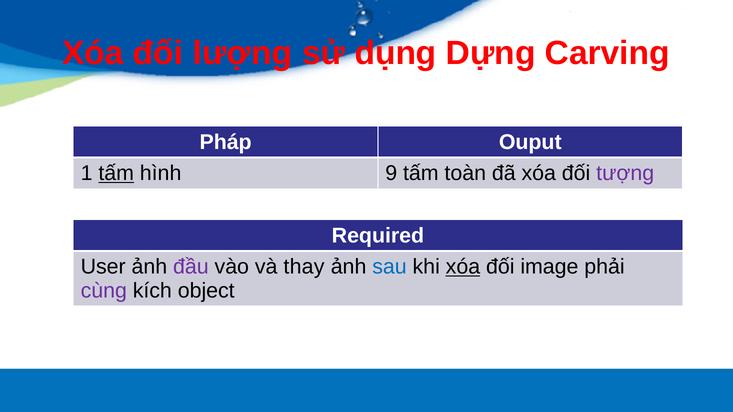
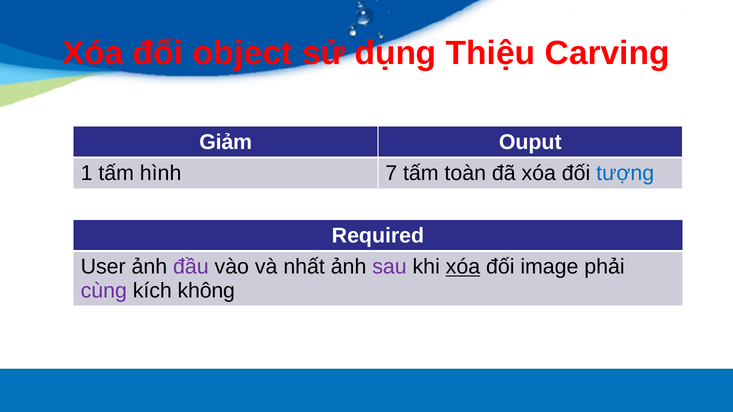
lượng: lượng -> object
Dựng: Dựng -> Thiệu
Pháp: Pháp -> Giảm
tấm at (116, 174) underline: present -> none
9: 9 -> 7
tượng colour: purple -> blue
thay: thay -> nhất
sau colour: blue -> purple
object: object -> không
